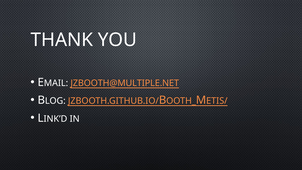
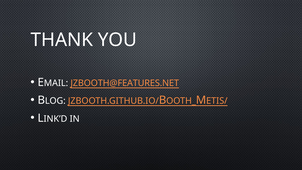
JZBOOTH@MULTIPLE.NET: JZBOOTH@MULTIPLE.NET -> JZBOOTH@FEATURES.NET
